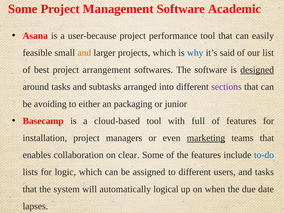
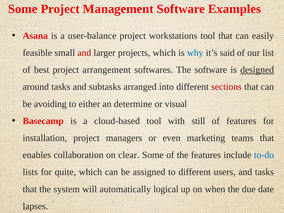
Academic: Academic -> Examples
user-because: user-because -> user-balance
performance: performance -> workstations
and at (84, 53) colour: orange -> red
sections colour: purple -> red
packaging: packaging -> determine
junior: junior -> visual
full: full -> still
marketing underline: present -> none
logic: logic -> quite
